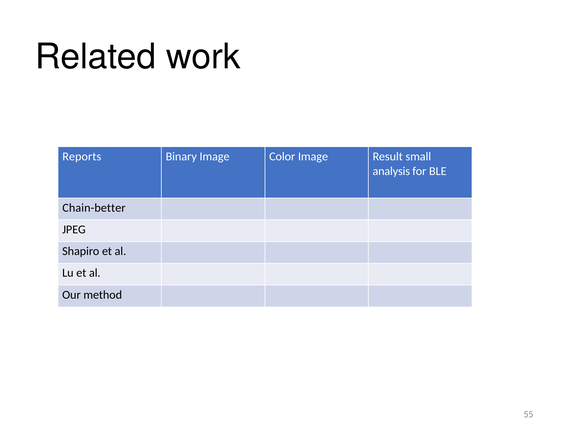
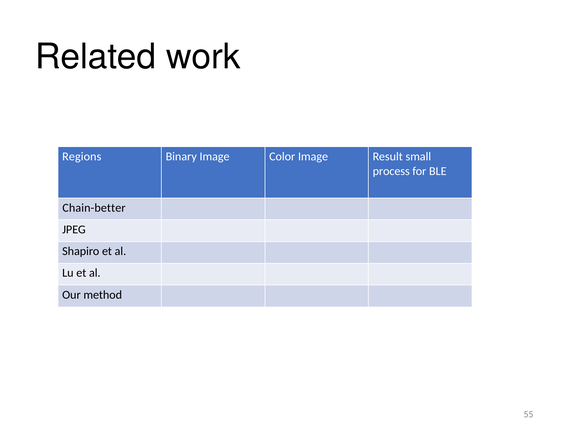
Reports: Reports -> Regions
analysis: analysis -> process
